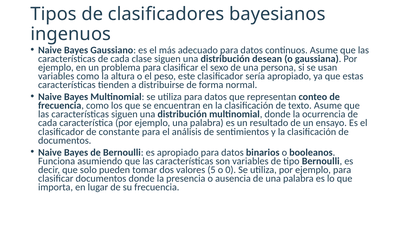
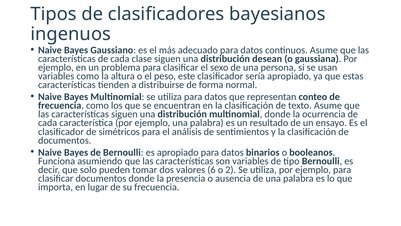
constante: constante -> simétricos
5: 5 -> 6
0: 0 -> 2
